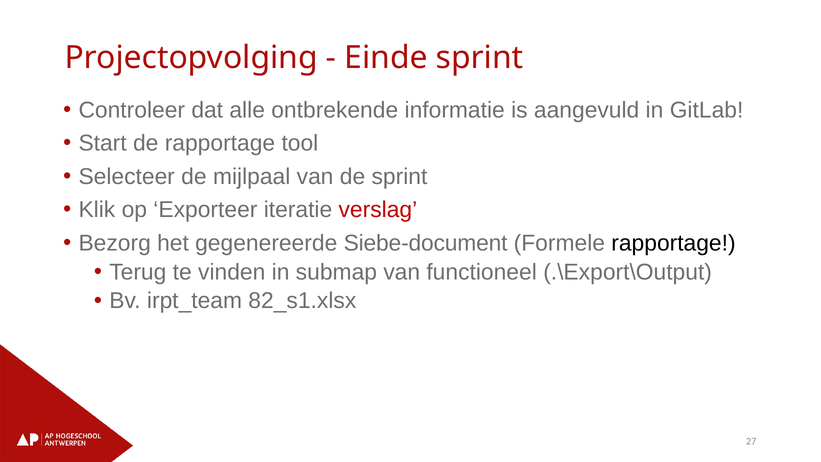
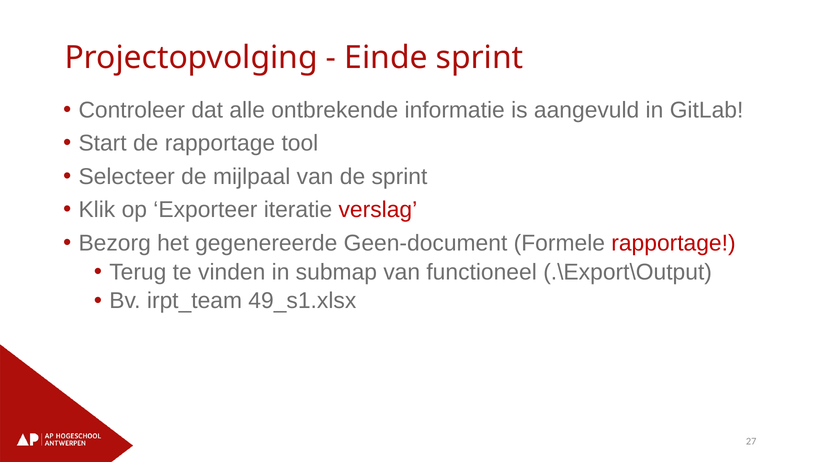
Siebe-document: Siebe-document -> Geen-document
rapportage at (673, 243) colour: black -> red
82_s1.xlsx: 82_s1.xlsx -> 49_s1.xlsx
